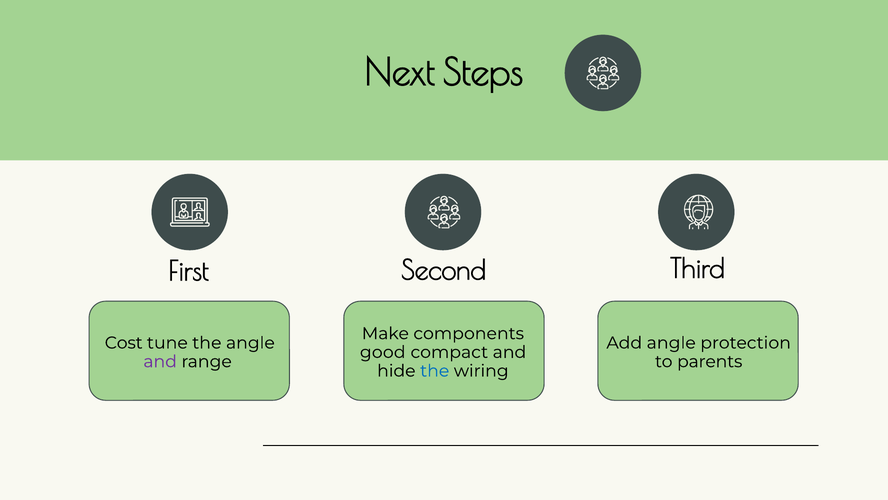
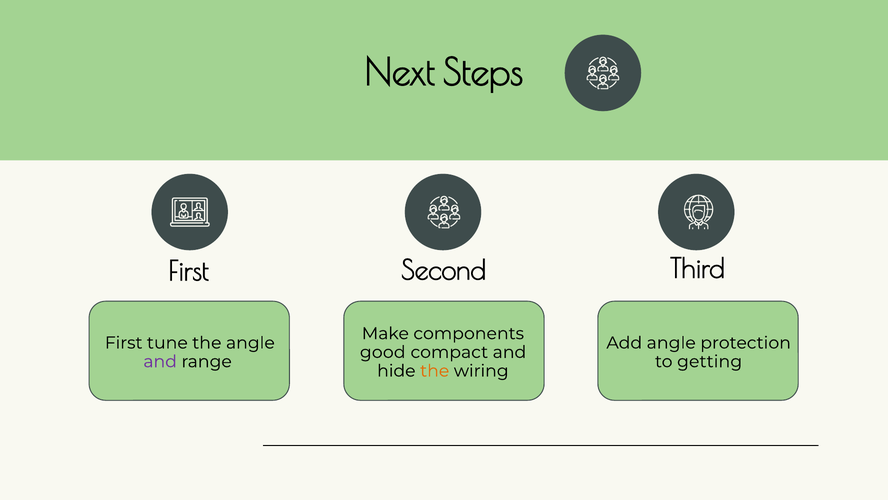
Cost at (124, 343): Cost -> First
parents: parents -> getting
the at (435, 371) colour: blue -> orange
